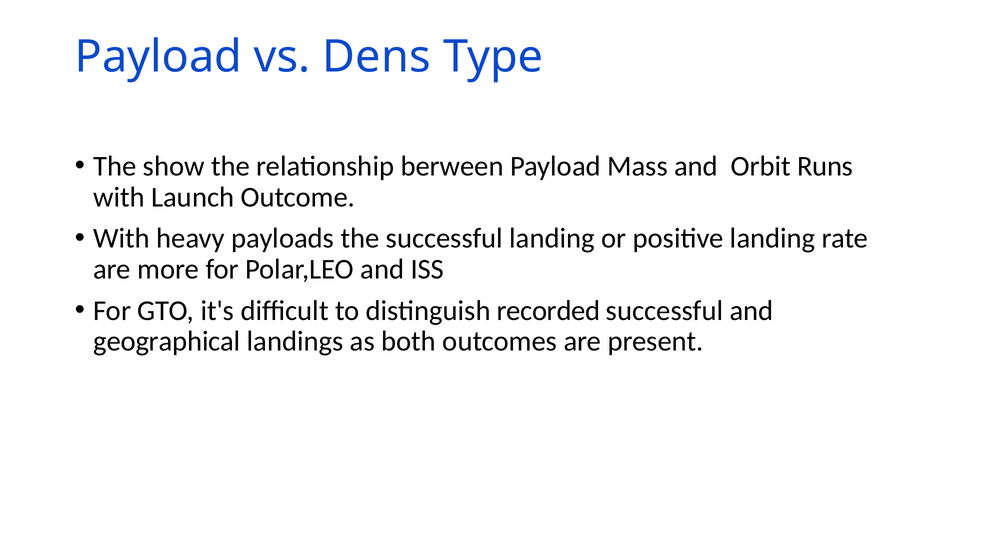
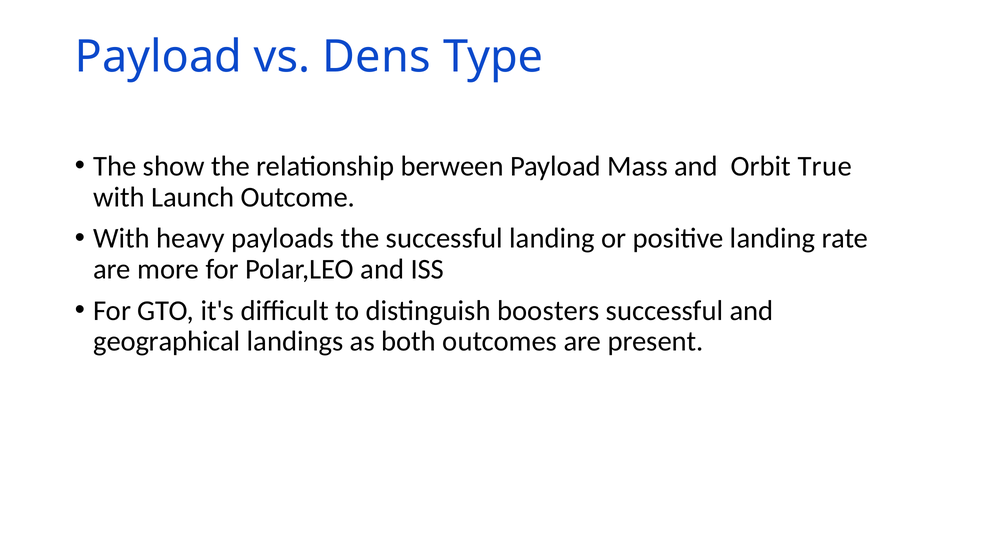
Runs: Runs -> True
recorded: recorded -> boosters
